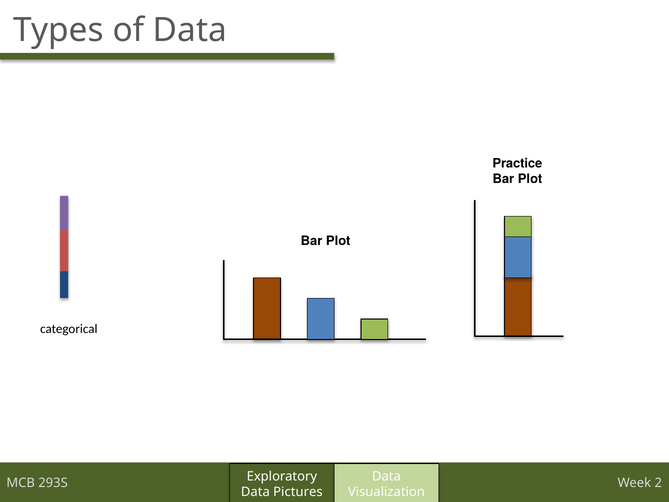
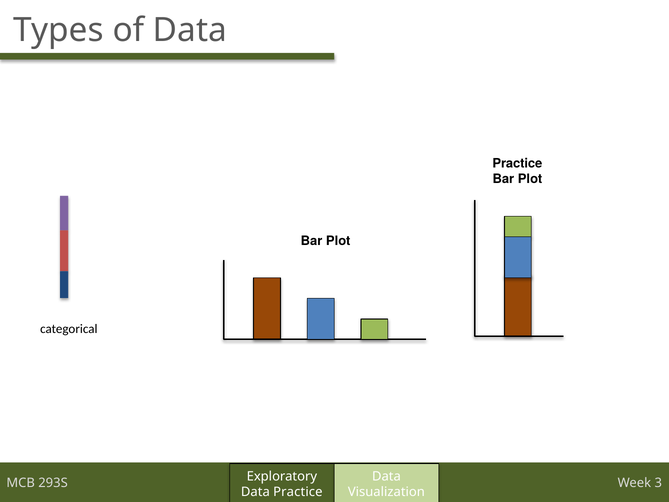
2: 2 -> 3
Data Pictures: Pictures -> Practice
